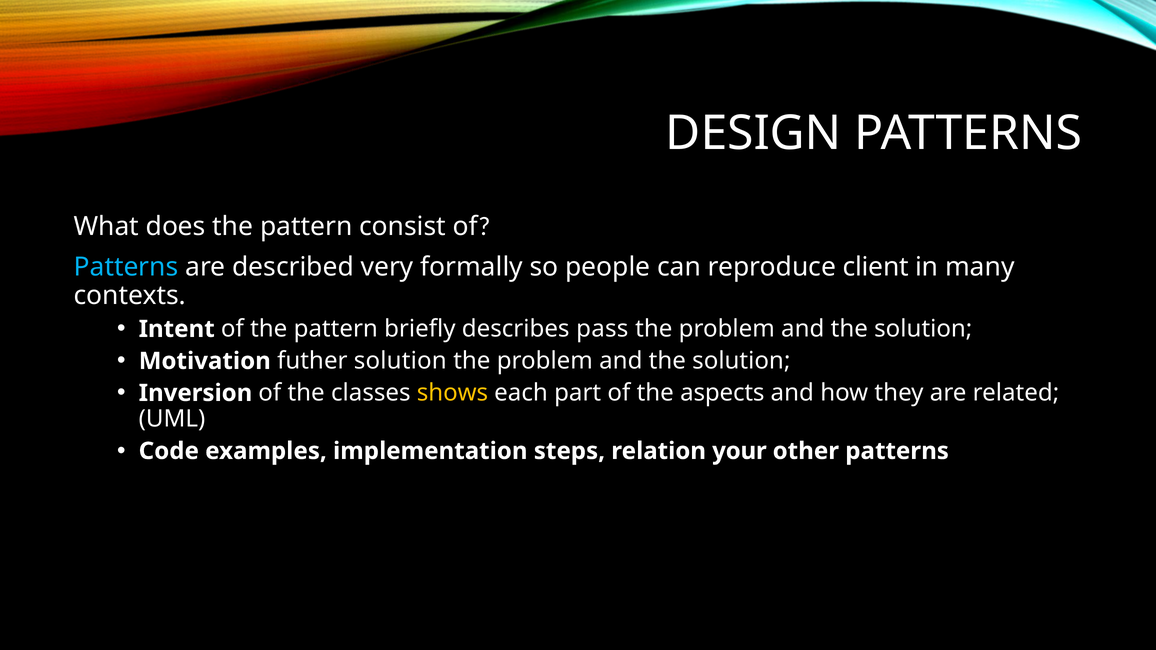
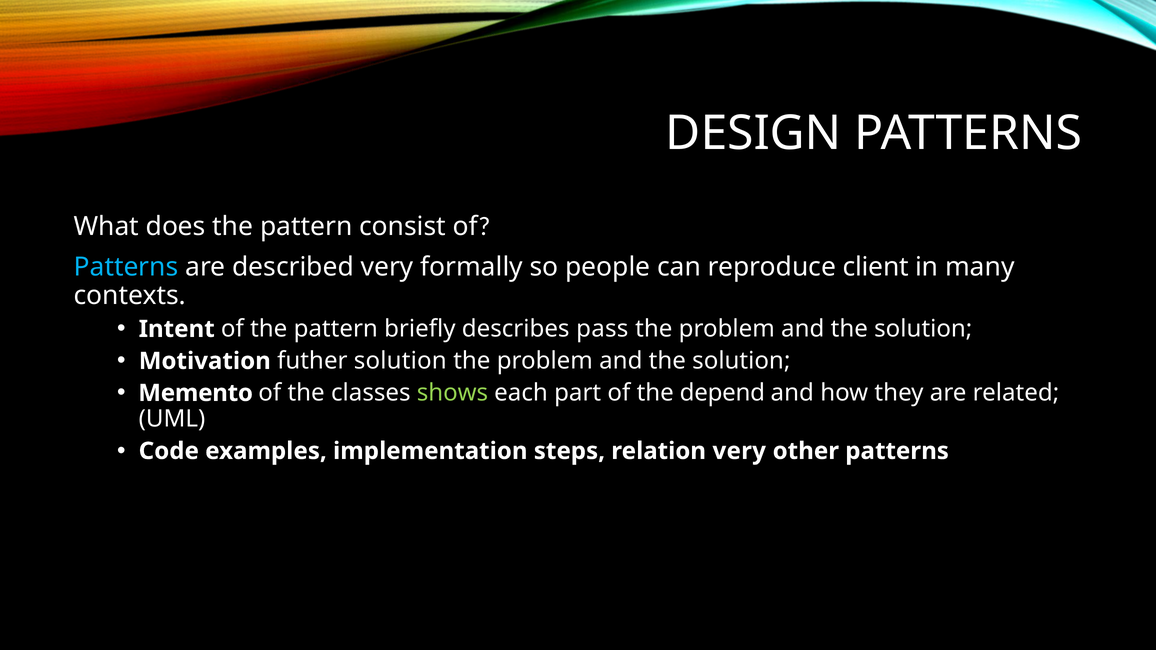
Inversion: Inversion -> Memento
shows colour: yellow -> light green
aspects: aspects -> depend
relation your: your -> very
